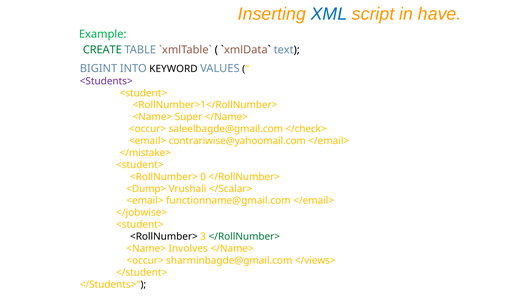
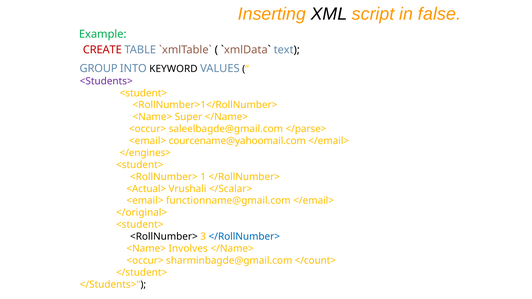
XML colour: blue -> black
have: have -> false
CREATE colour: green -> red
BIGINT: BIGINT -> GROUP
</check>: </check> -> </parse>
contrariwise@yahoomail.com: contrariwise@yahoomail.com -> courcename@yahoomail.com
</mistake>: </mistake> -> </engines>
0: 0 -> 1
<Dump>: <Dump> -> <Actual>
</jobwise>: </jobwise> -> </original>
</RollNumber> at (244, 237) colour: green -> blue
</views>: </views> -> </count>
